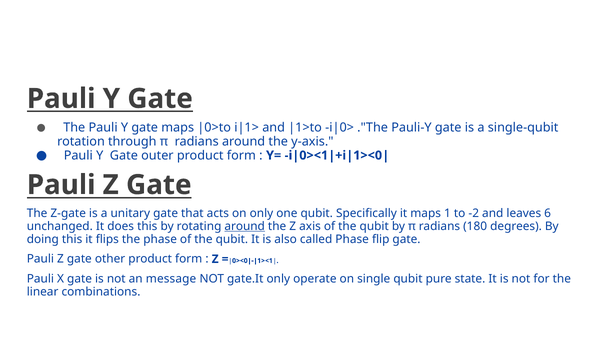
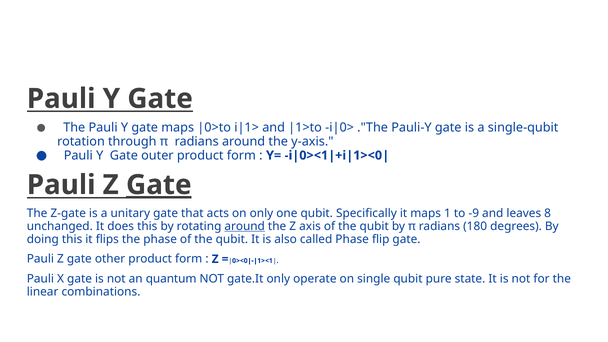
Gate at (159, 185) underline: none -> present
-2: -2 -> -9
6: 6 -> 8
message: message -> quantum
